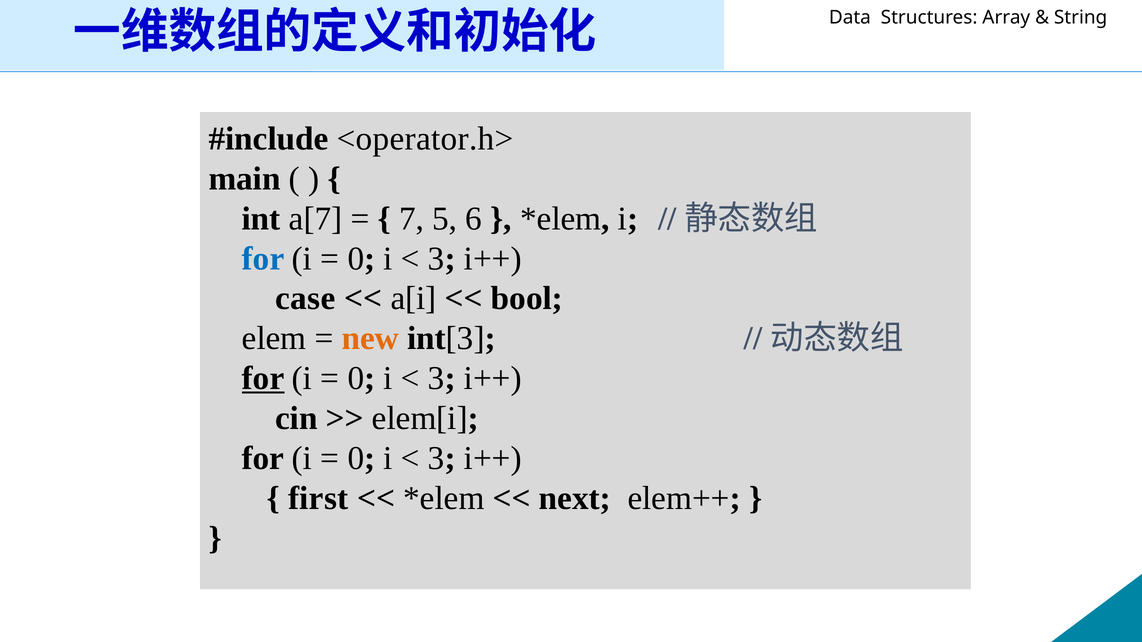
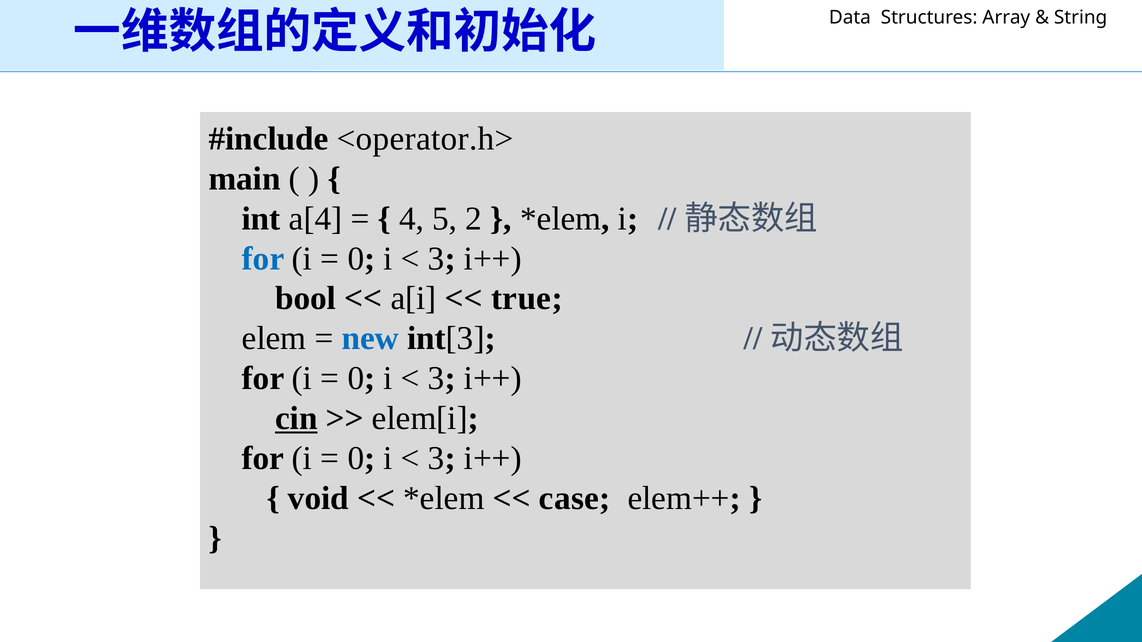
a[7: a[7 -> a[4
7: 7 -> 4
6: 6 -> 2
case: case -> bool
bool: bool -> true
new colour: orange -> blue
for at (263, 379) underline: present -> none
cin underline: none -> present
first: first -> void
next: next -> case
